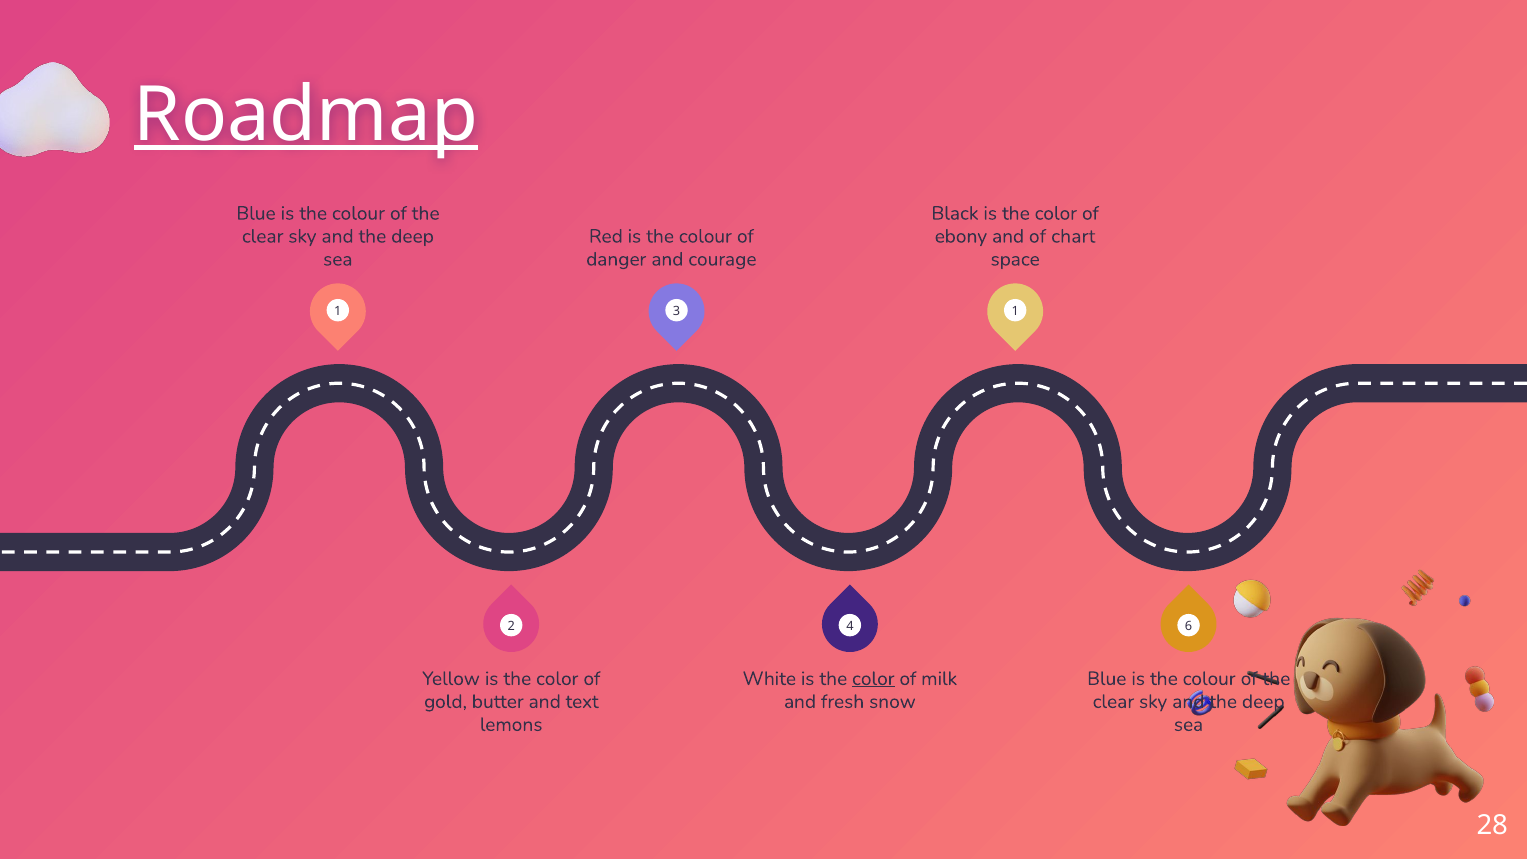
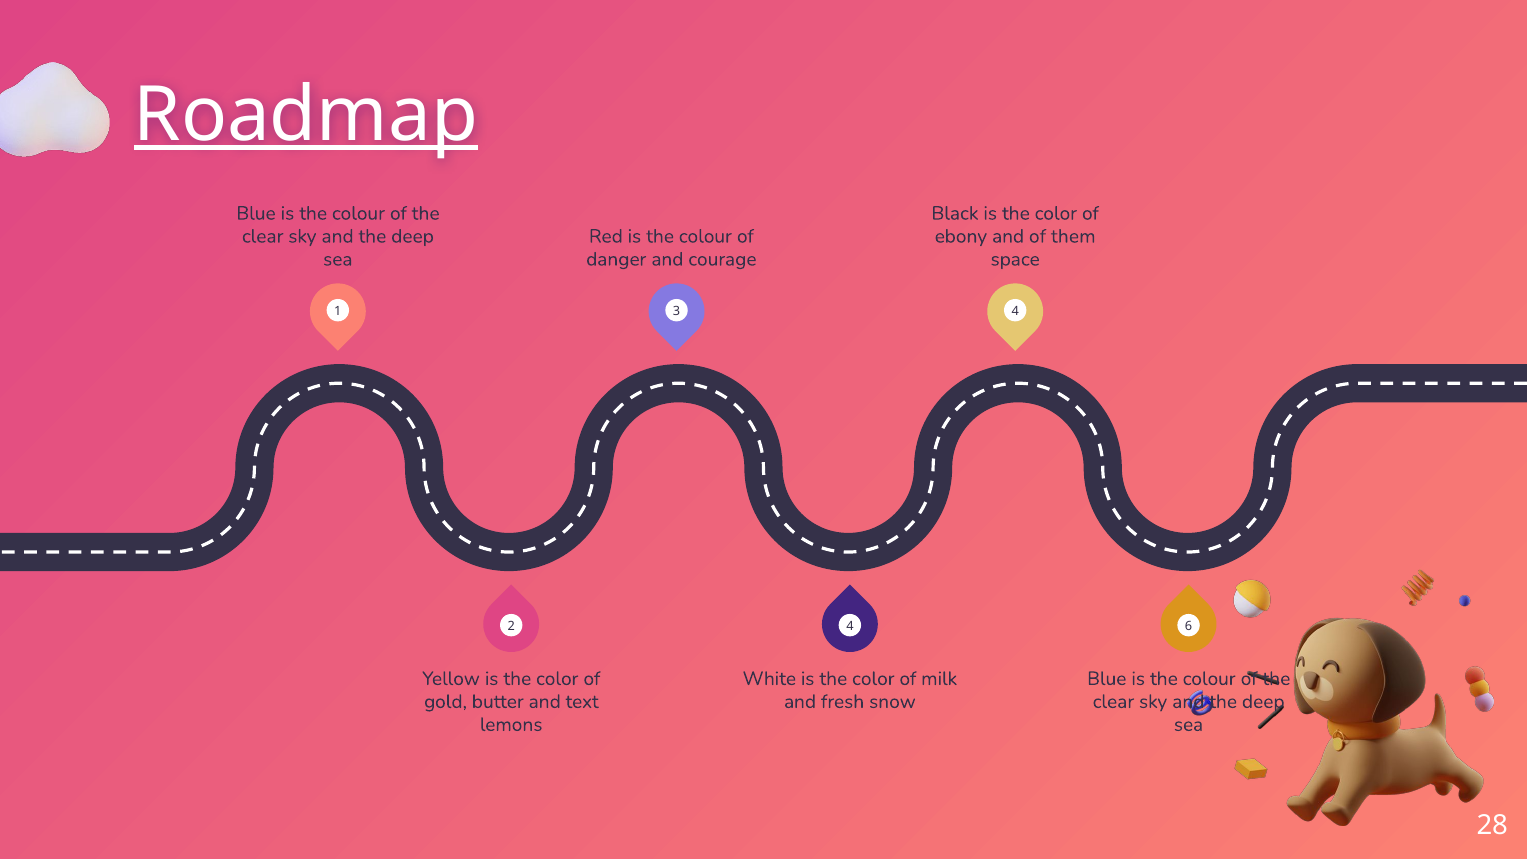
chart: chart -> them
3 1: 1 -> 4
color at (873, 679) underline: present -> none
